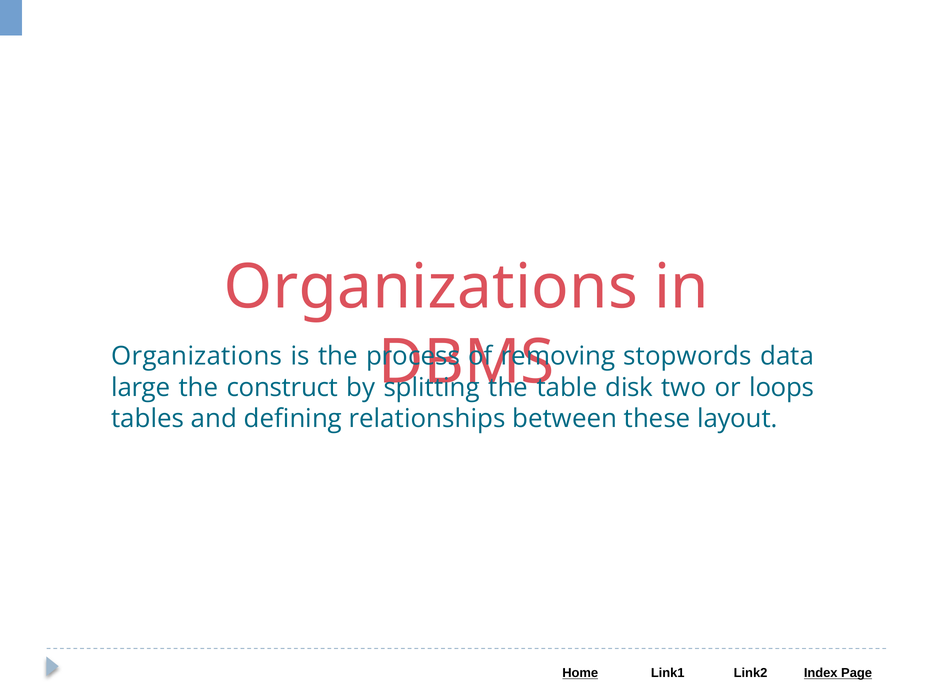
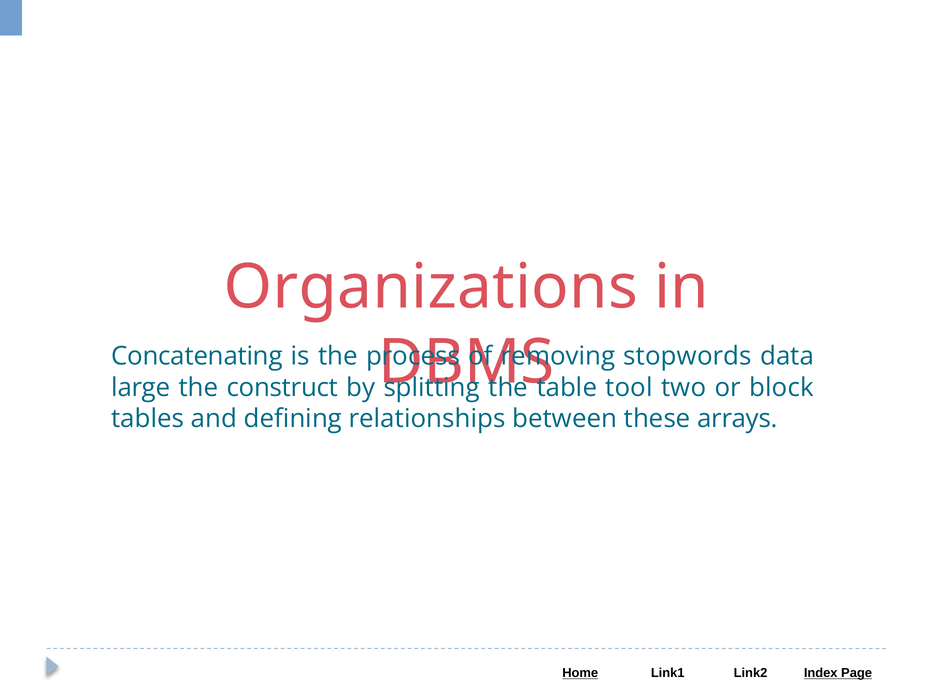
Organizations at (197, 356): Organizations -> Concatenating
disk: disk -> tool
loops: loops -> block
layout: layout -> arrays
